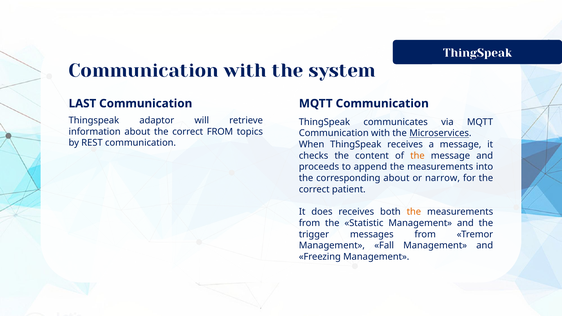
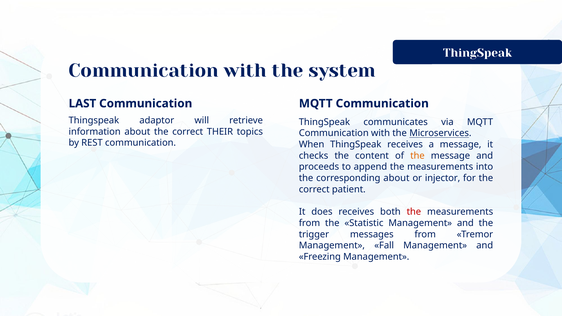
correct FROM: FROM -> THEIR
narrow: narrow -> injector
the at (414, 212) colour: orange -> red
